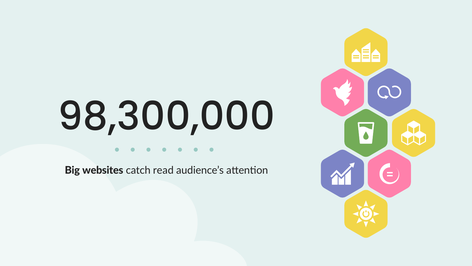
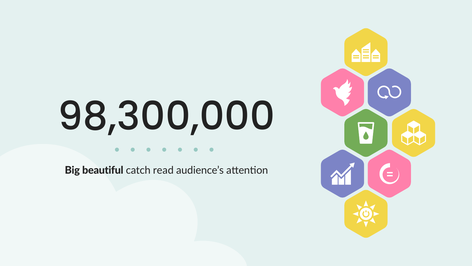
websites: websites -> beautiful
